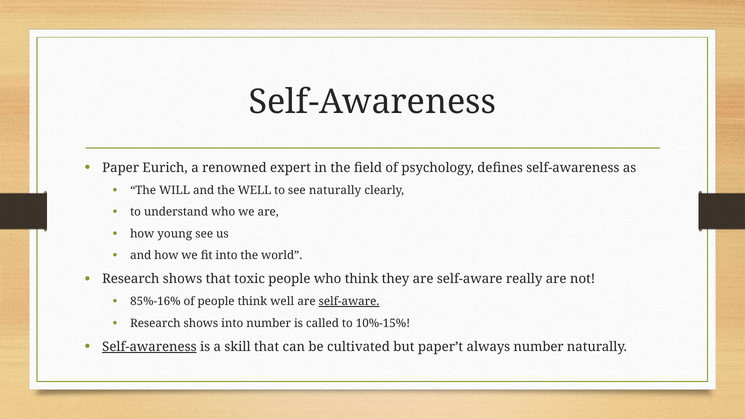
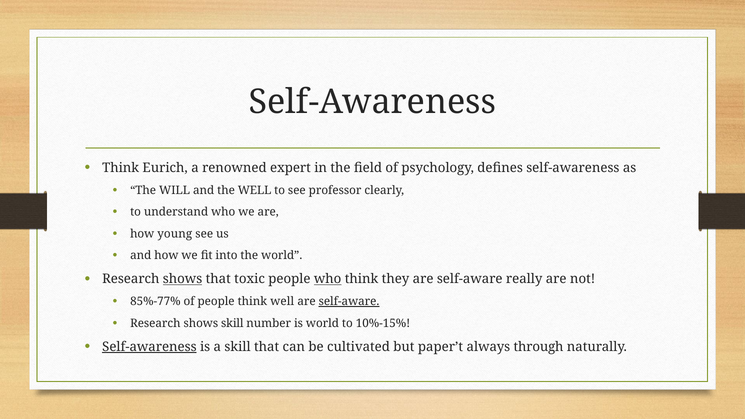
Paper at (121, 168): Paper -> Think
see naturally: naturally -> professor
shows at (183, 279) underline: none -> present
who at (328, 279) underline: none -> present
85%-16%: 85%-16% -> 85%-77%
shows into: into -> skill
is called: called -> world
always number: number -> through
